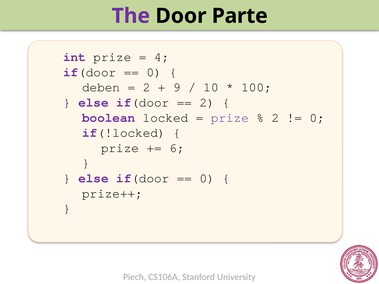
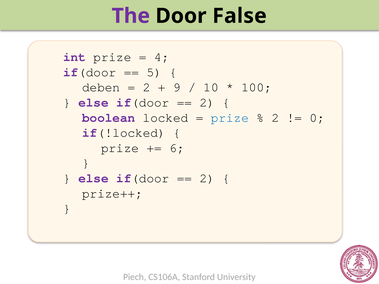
Parte: Parte -> False
0 at (154, 72): 0 -> 5
prize at (230, 118) colour: purple -> blue
0 at (207, 178): 0 -> 2
